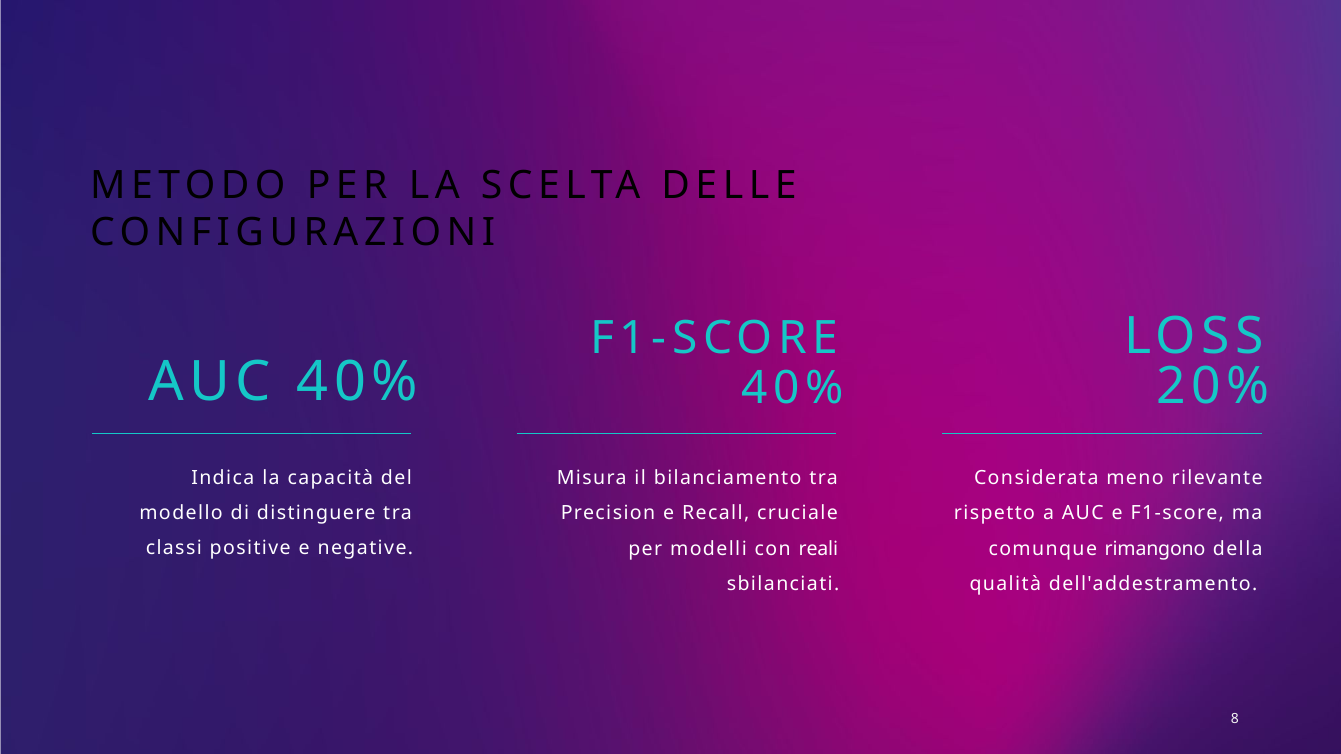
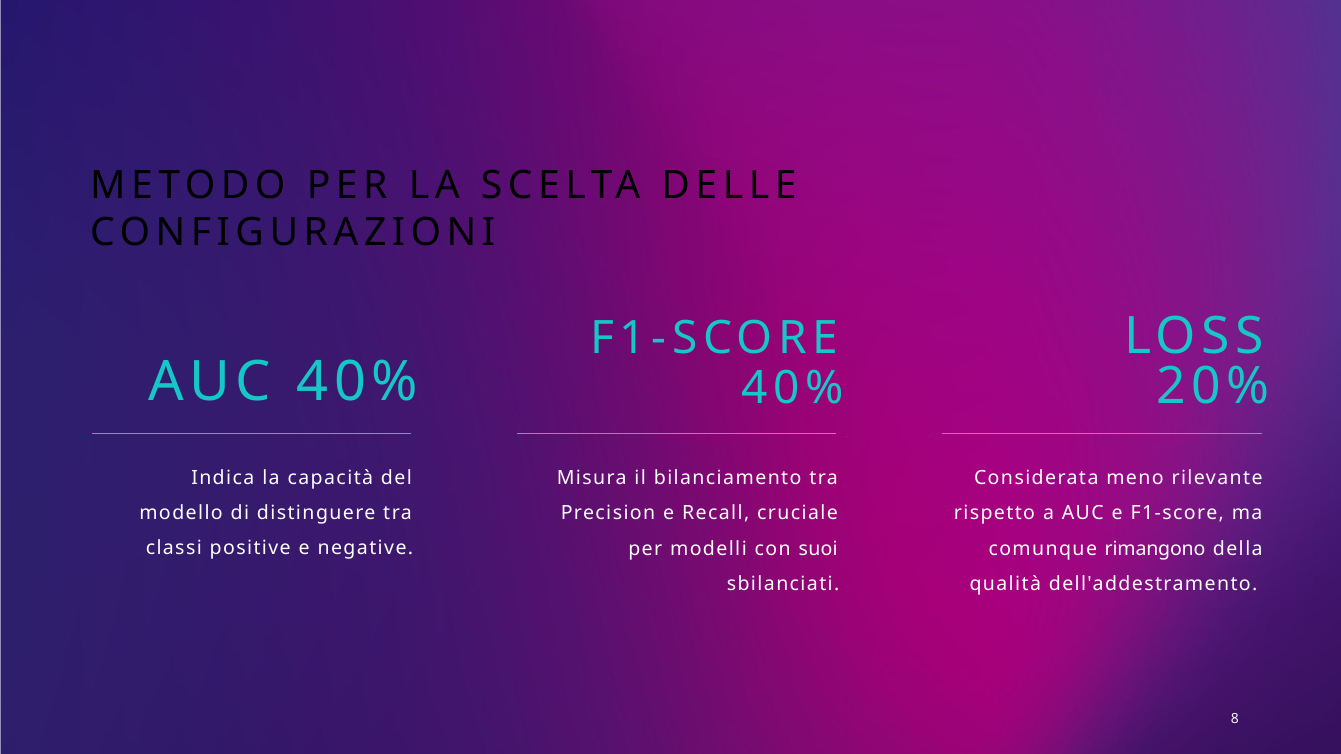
reali: reali -> suoi
